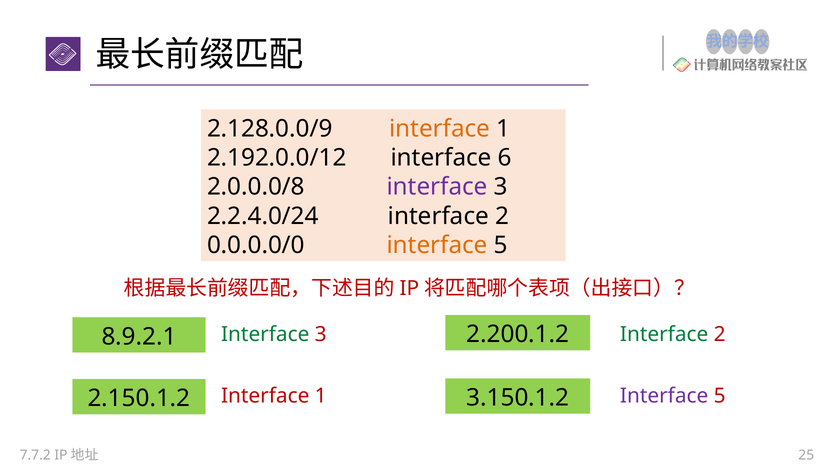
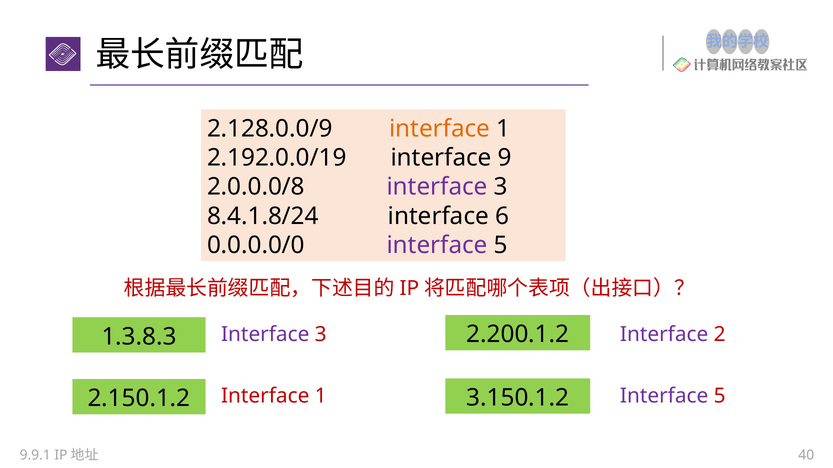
2.192.0.0/12: 2.192.0.0/12 -> 2.192.0.0/19
6: 6 -> 9
2.2.4.0/24: 2.2.4.0/24 -> 8.4.1.8/24
2 at (502, 216): 2 -> 6
interface at (437, 245) colour: orange -> purple
Interface at (265, 335) colour: green -> purple
Interface at (664, 335) colour: green -> purple
8.9.2.1: 8.9.2.1 -> 1.3.8.3
7.7.2: 7.7.2 -> 9.9.1
25: 25 -> 40
